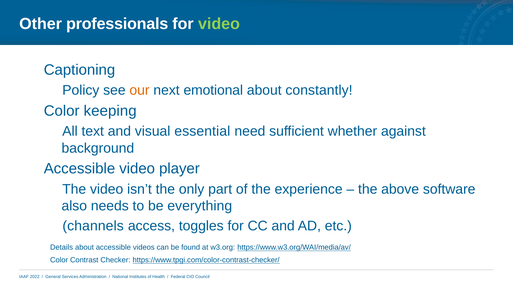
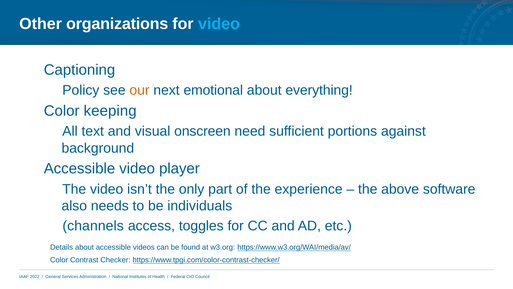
professionals: professionals -> organizations
video at (219, 24) colour: light green -> light blue
constantly: constantly -> everything
essential: essential -> onscreen
whether: whether -> portions
everything: everything -> individuals
